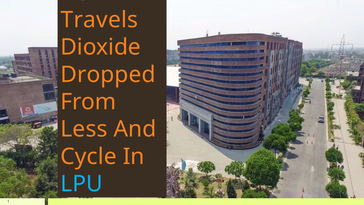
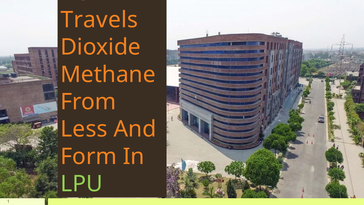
Dropped: Dropped -> Methane
Cycle: Cycle -> Form
LPU colour: light blue -> light green
